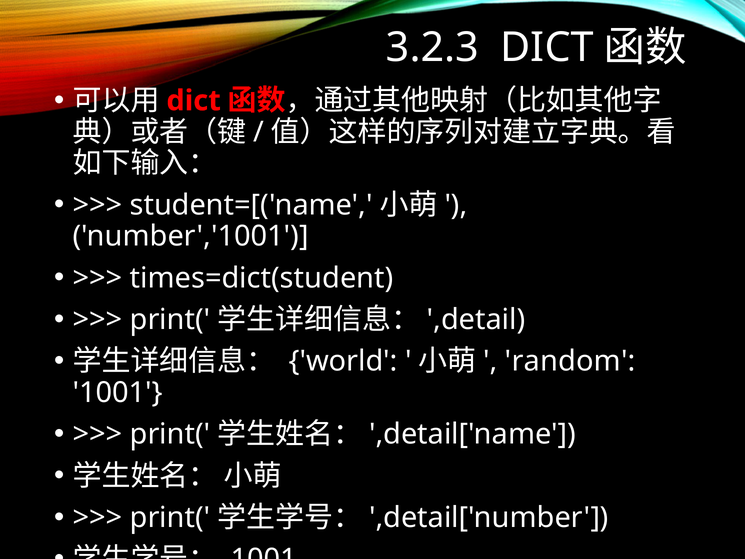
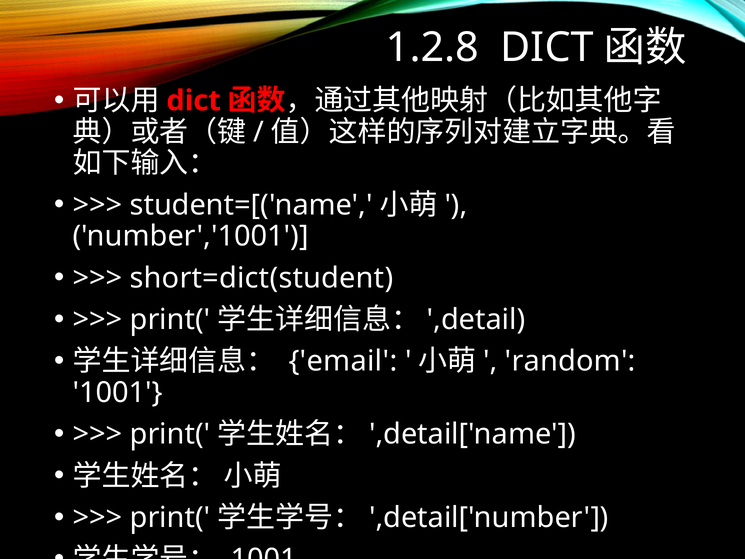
3.2.3: 3.2.3 -> 1.2.8
times=dict(student: times=dict(student -> short=dict(student
world: world -> email
